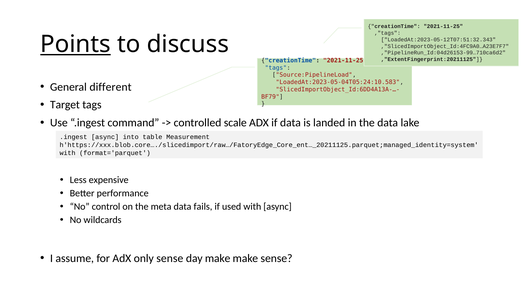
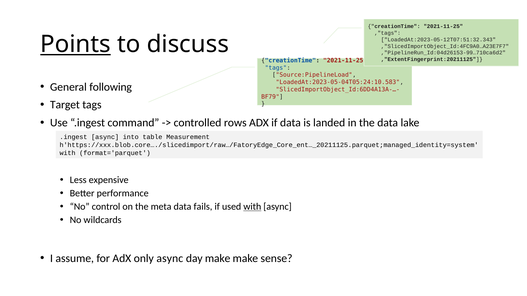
different: different -> following
scale: scale -> rows
with at (252, 207) underline: none -> present
only sense: sense -> async
